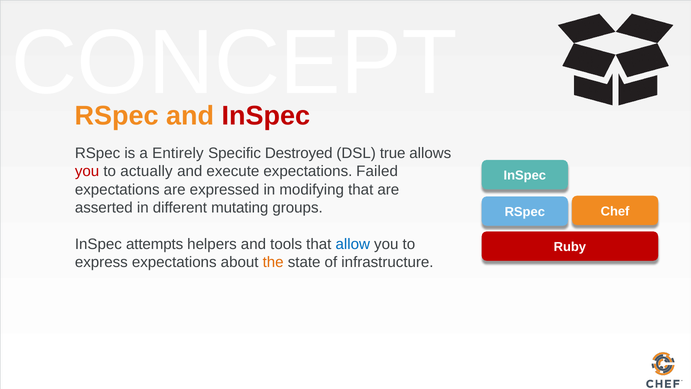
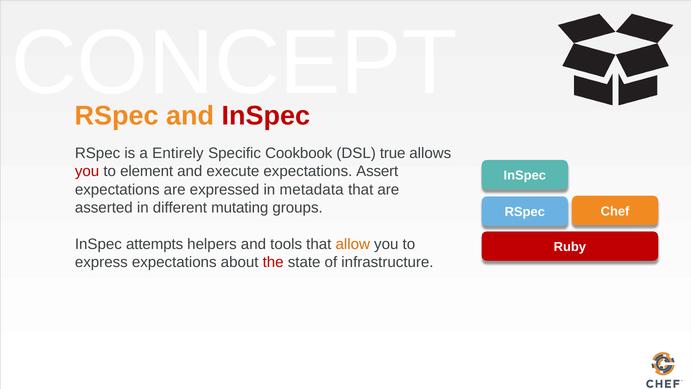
Destroyed: Destroyed -> Cookbook
actually: actually -> element
Failed: Failed -> Assert
modifying: modifying -> metadata
allow colour: blue -> orange
the colour: orange -> red
